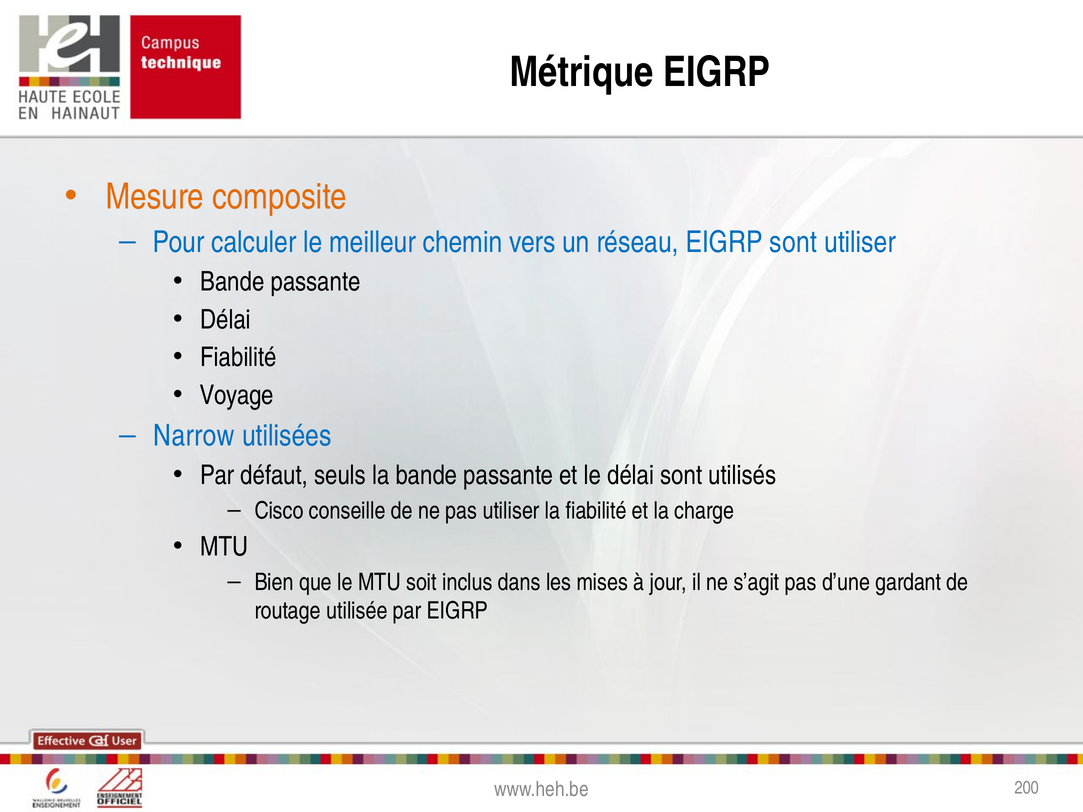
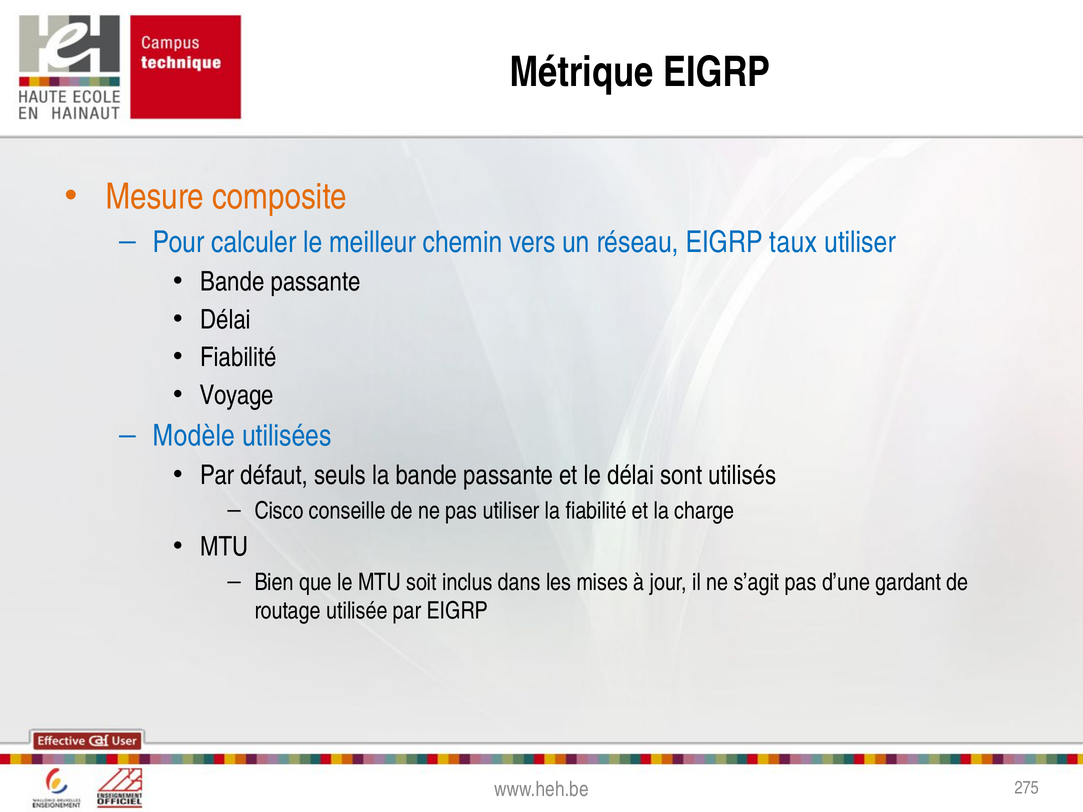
EIGRP sont: sont -> taux
Narrow: Narrow -> Modèle
200: 200 -> 275
